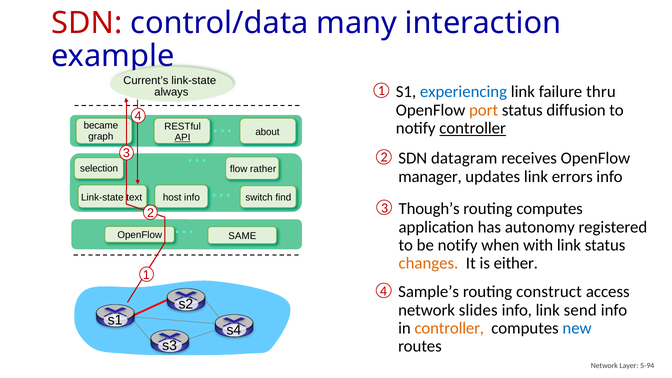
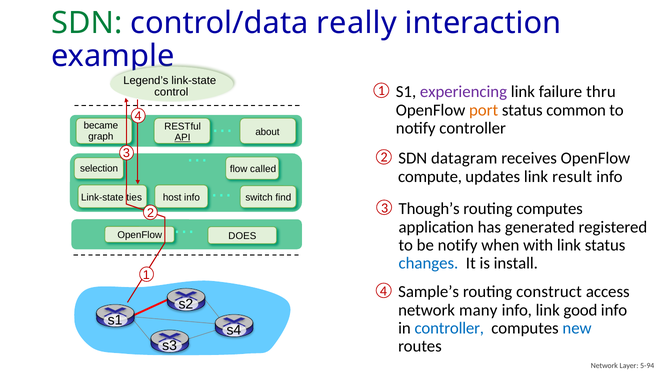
SDN at (87, 23) colour: red -> green
many: many -> really
Current’s: Current’s -> Legend’s
experiencing colour: blue -> purple
always: always -> control
diffusion: diffusion -> common
controller at (473, 128) underline: present -> none
rather: rather -> called
manager: manager -> compute
errors: errors -> result
text: text -> ties
autonomy: autonomy -> generated
SAME: SAME -> DOES
changes colour: orange -> blue
either: either -> install
slides: slides -> many
send: send -> good
controller at (449, 328) colour: orange -> blue
